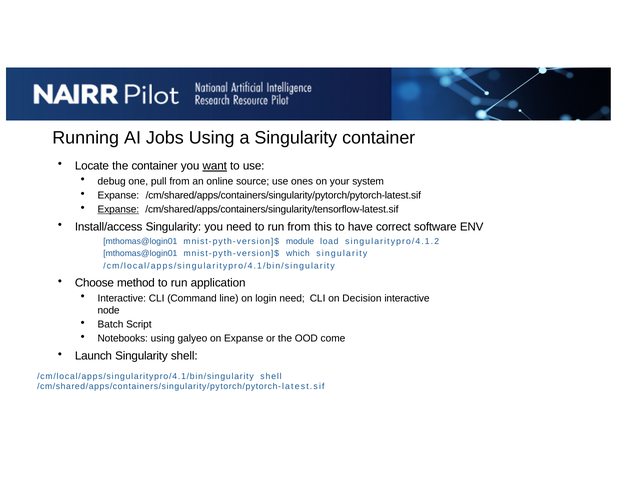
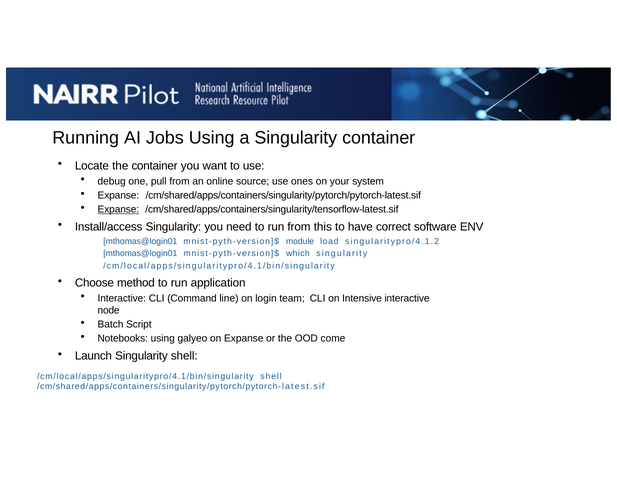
want underline: present -> none
login need: need -> team
Decision: Decision -> Intensive
